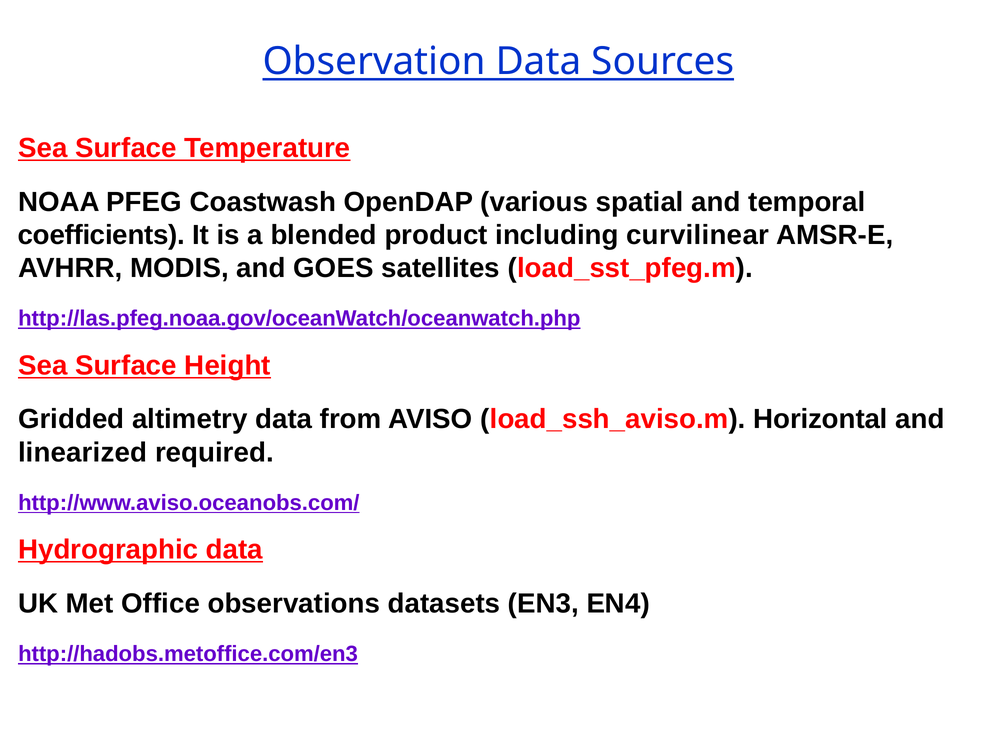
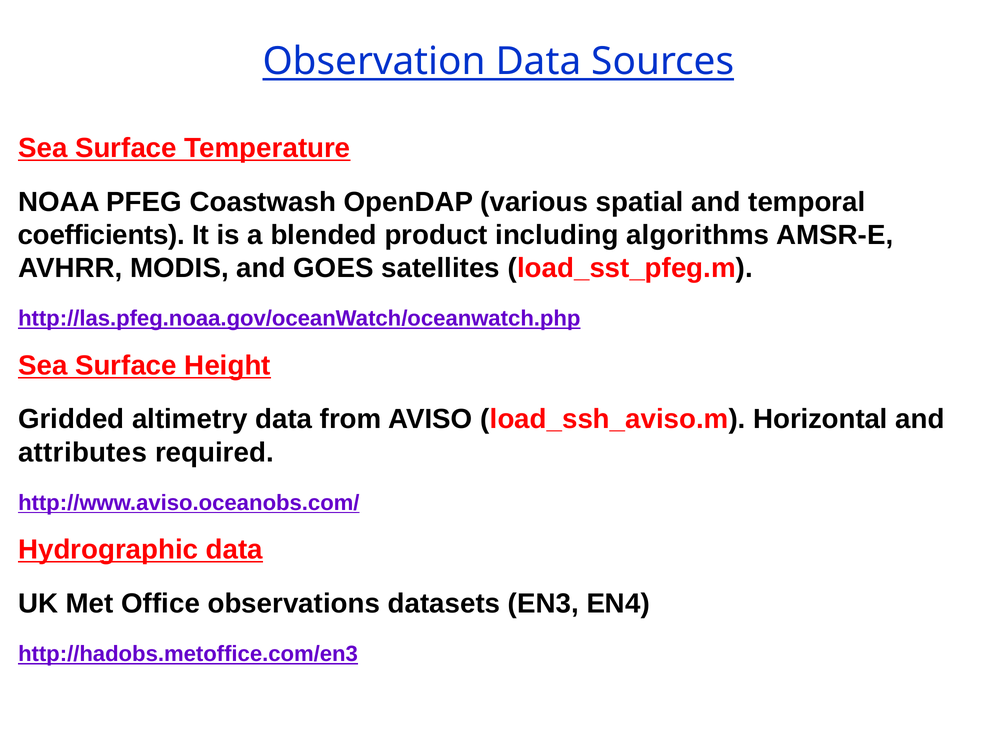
curvilinear: curvilinear -> algorithms
linearized: linearized -> attributes
